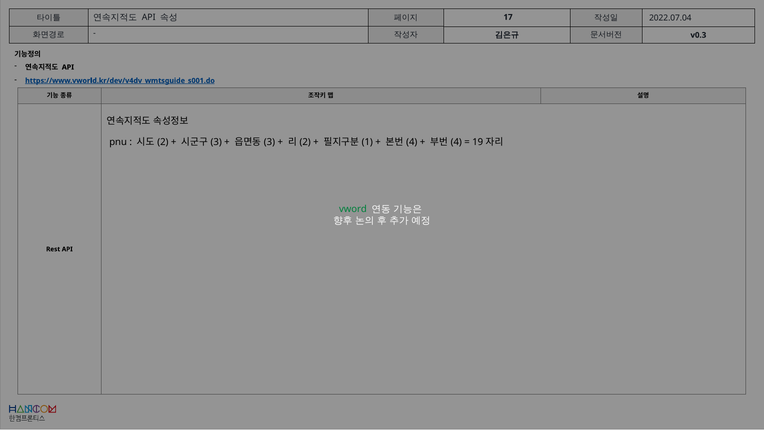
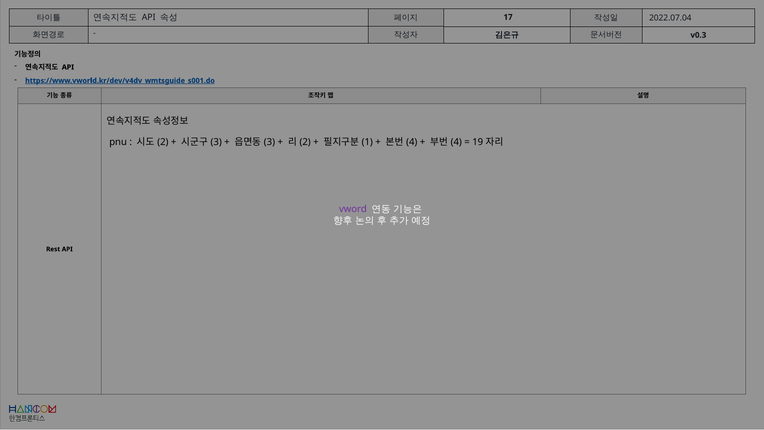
vword colour: green -> purple
